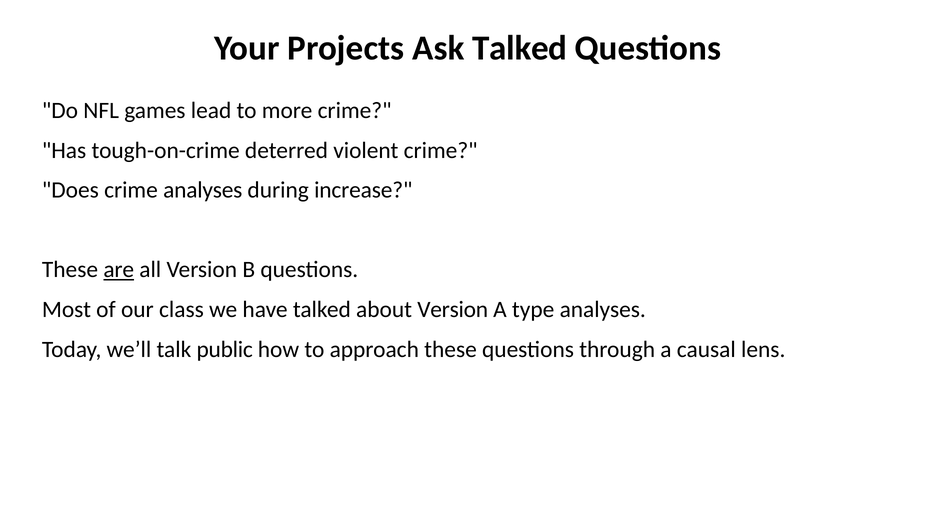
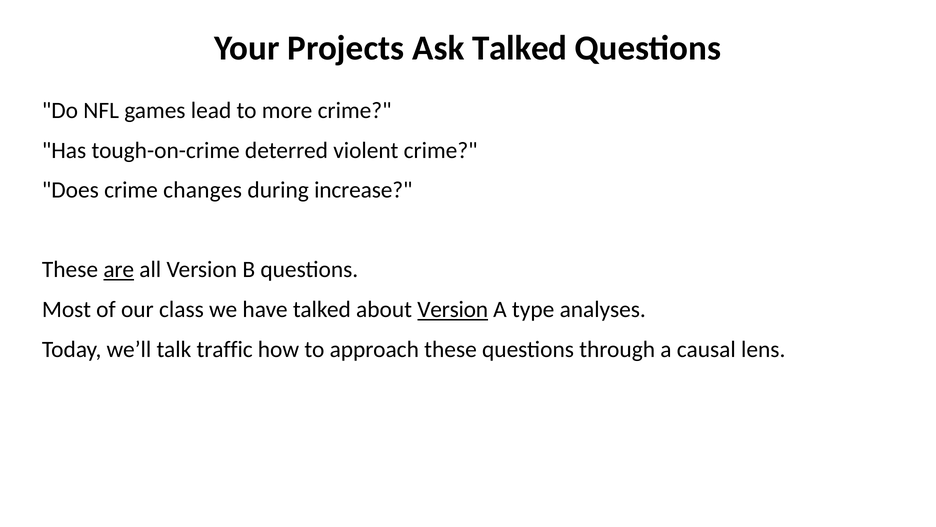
crime analyses: analyses -> changes
Version at (453, 309) underline: none -> present
public: public -> traffic
